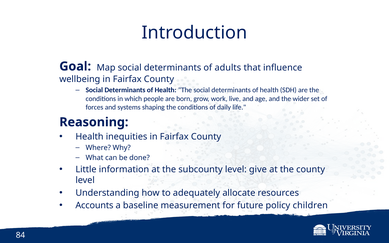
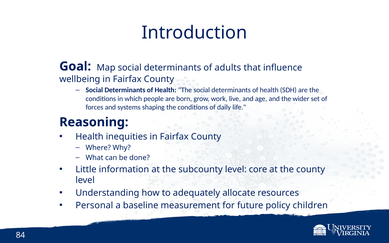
give: give -> core
Accounts: Accounts -> Personal
